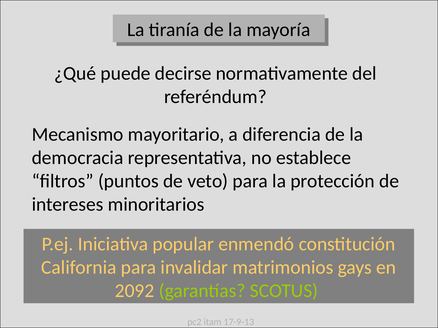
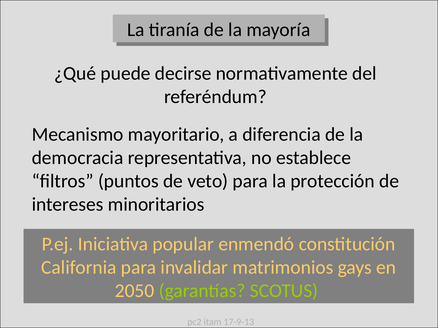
2092: 2092 -> 2050
